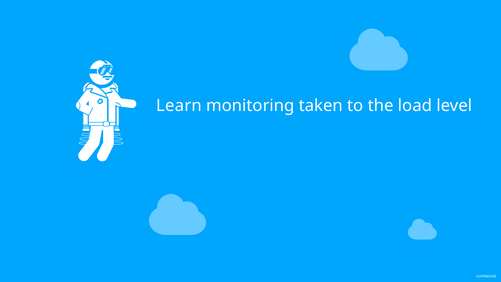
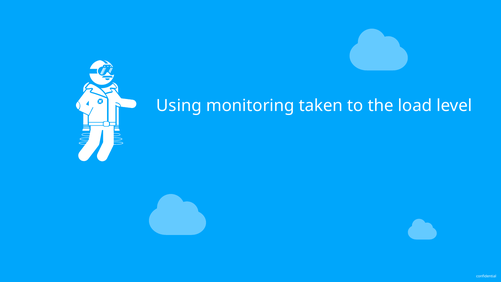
Learn: Learn -> Using
